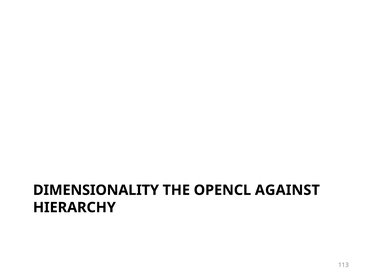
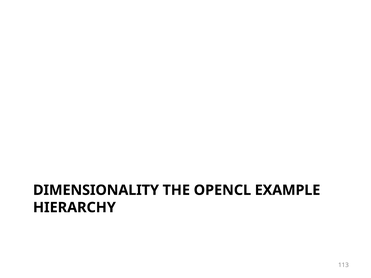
AGAINST: AGAINST -> EXAMPLE
